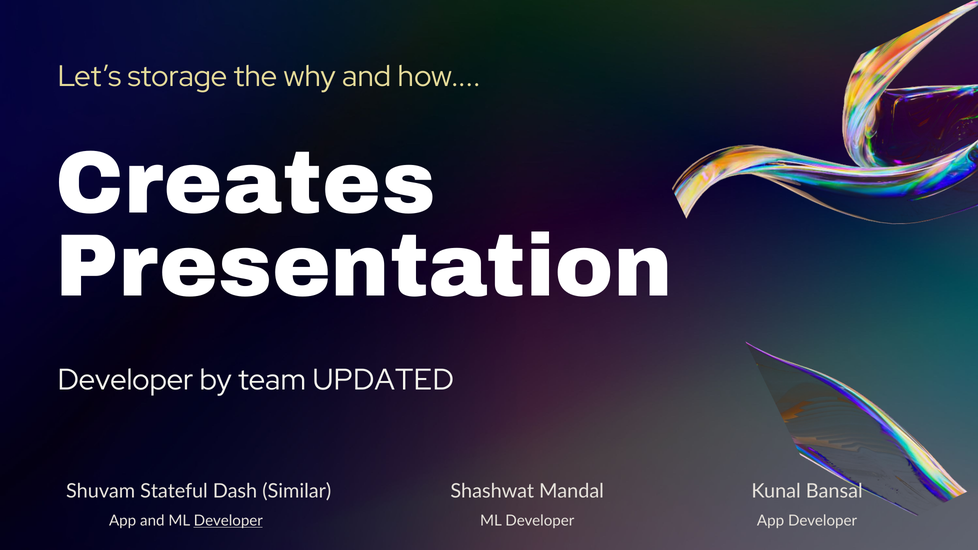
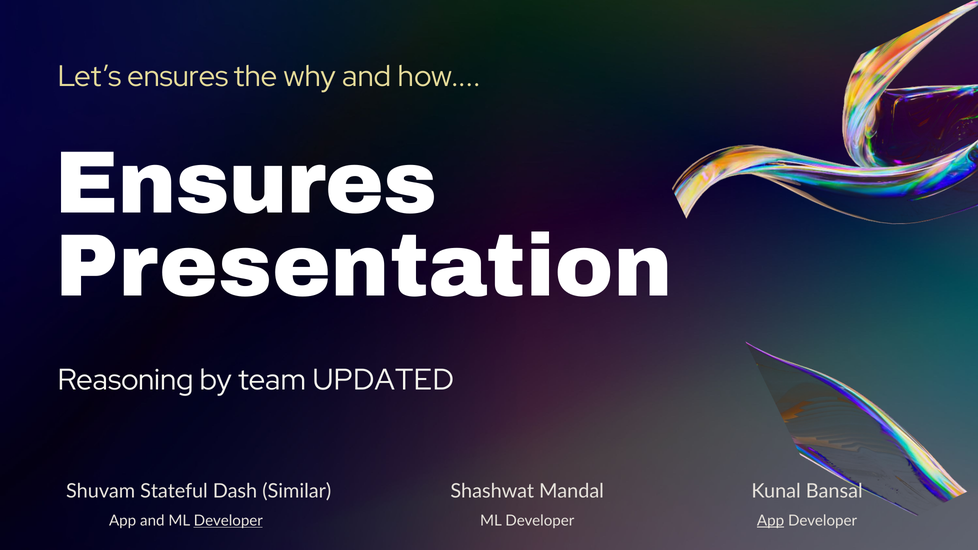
Let’s storage: storage -> ensures
Creates at (245, 184): Creates -> Ensures
Developer at (126, 380): Developer -> Reasoning
App at (771, 521) underline: none -> present
